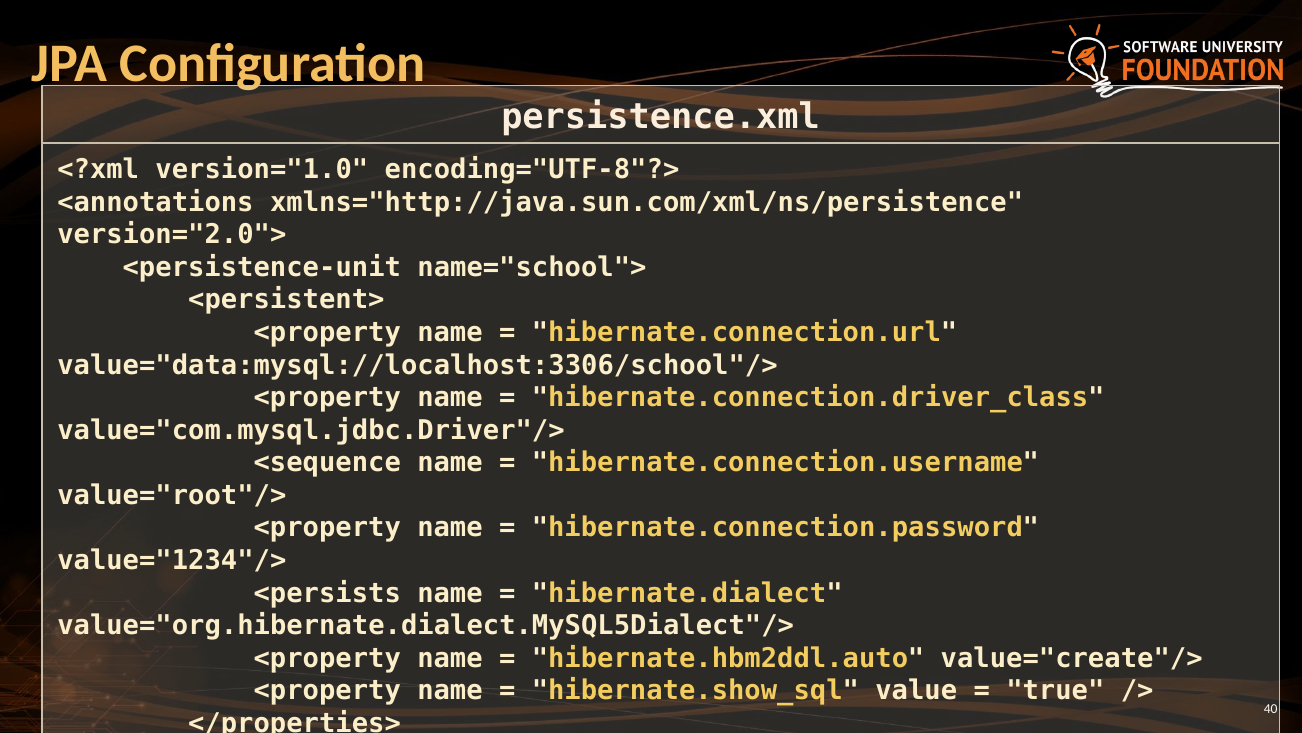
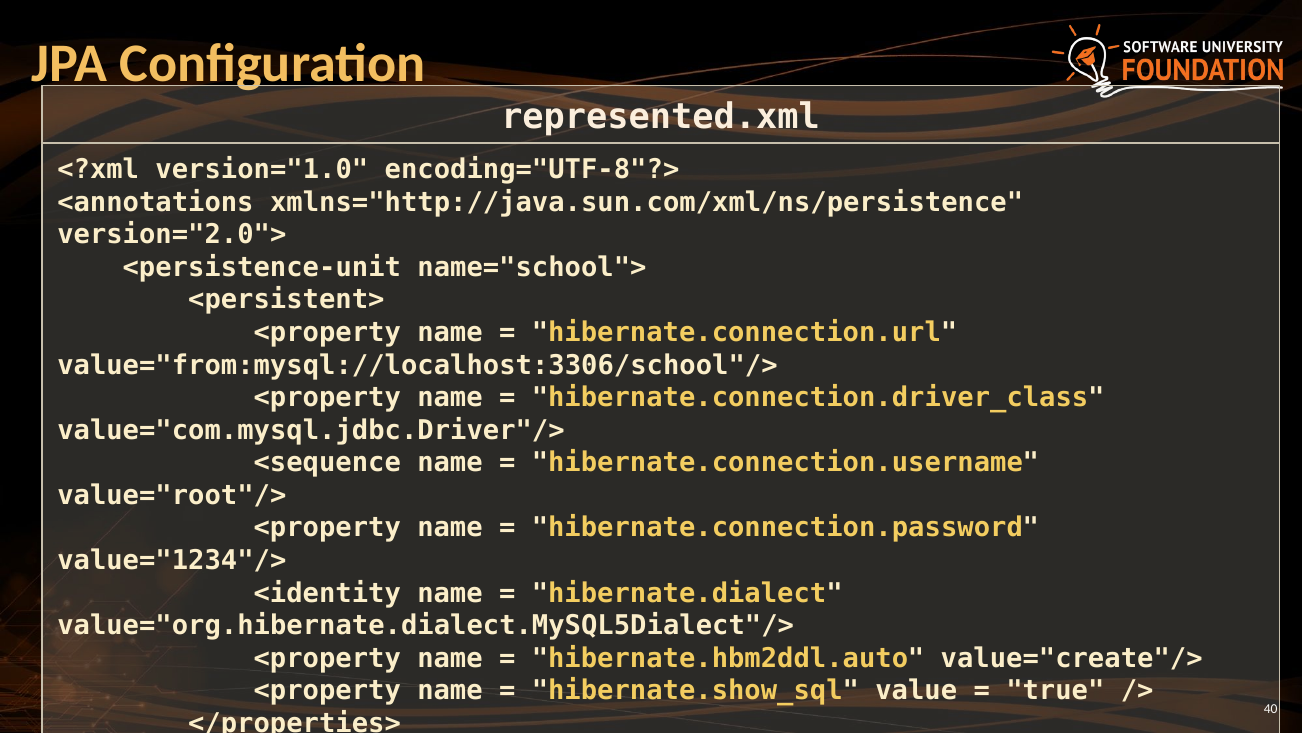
persistence.xml: persistence.xml -> represented.xml
value="data:mysql://localhost:3306/school"/>: value="data:mysql://localhost:3306/school"/> -> value="from:mysql://localhost:3306/school"/>
<persists: <persists -> <identity
